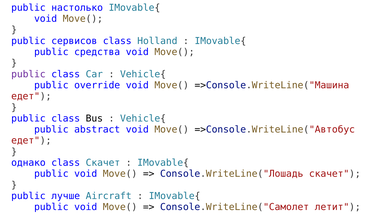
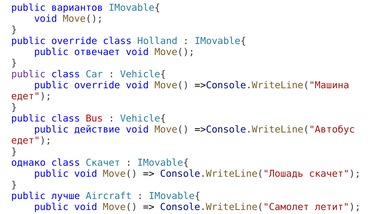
настолько: настолько -> вариантов
сервисов at (74, 41): сервисов -> override
средства: средства -> отвечает
Bus colour: black -> red
abstract: abstract -> действие
